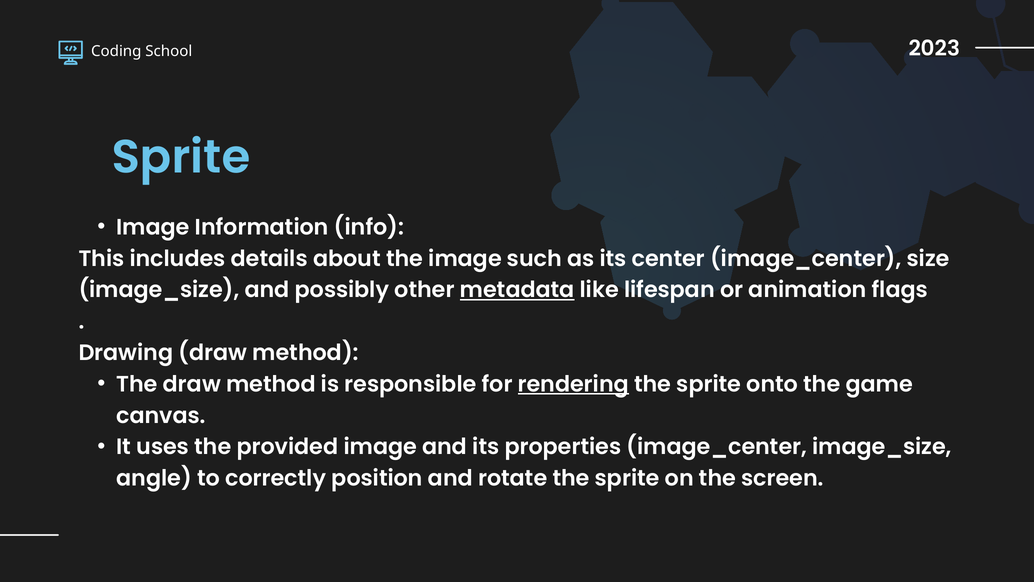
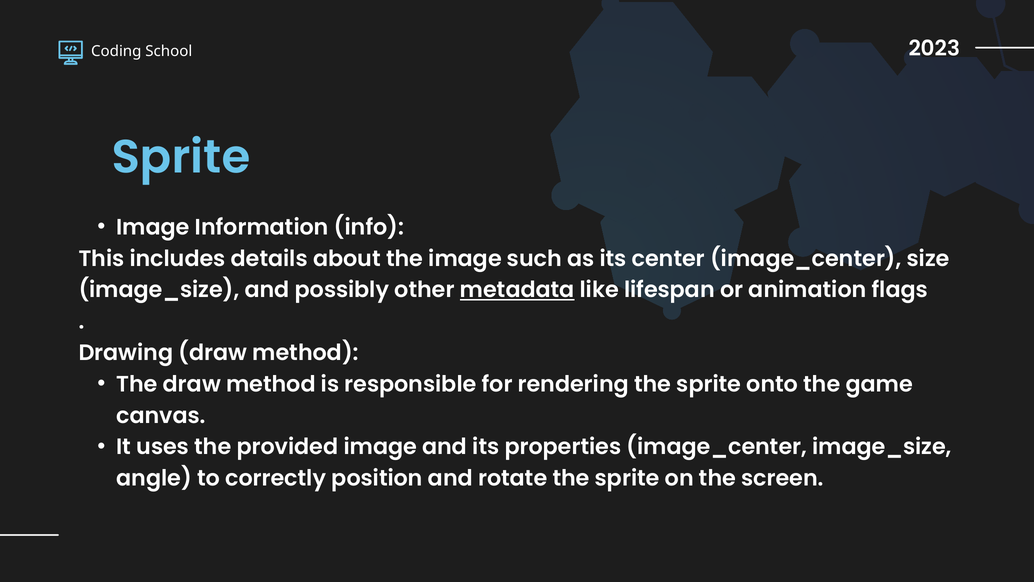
rendering underline: present -> none
